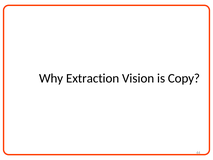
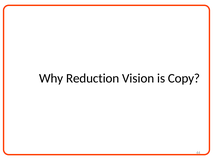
Extraction: Extraction -> Reduction
